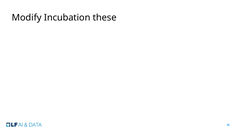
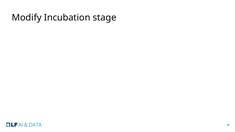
these: these -> stage
